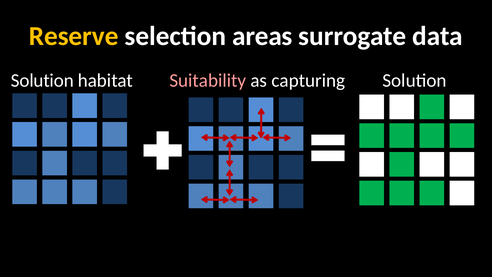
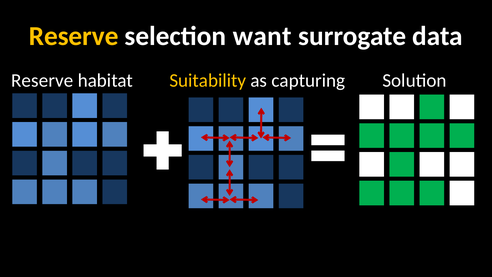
areas: areas -> want
Solution at (42, 80): Solution -> Reserve
Suitability colour: pink -> yellow
